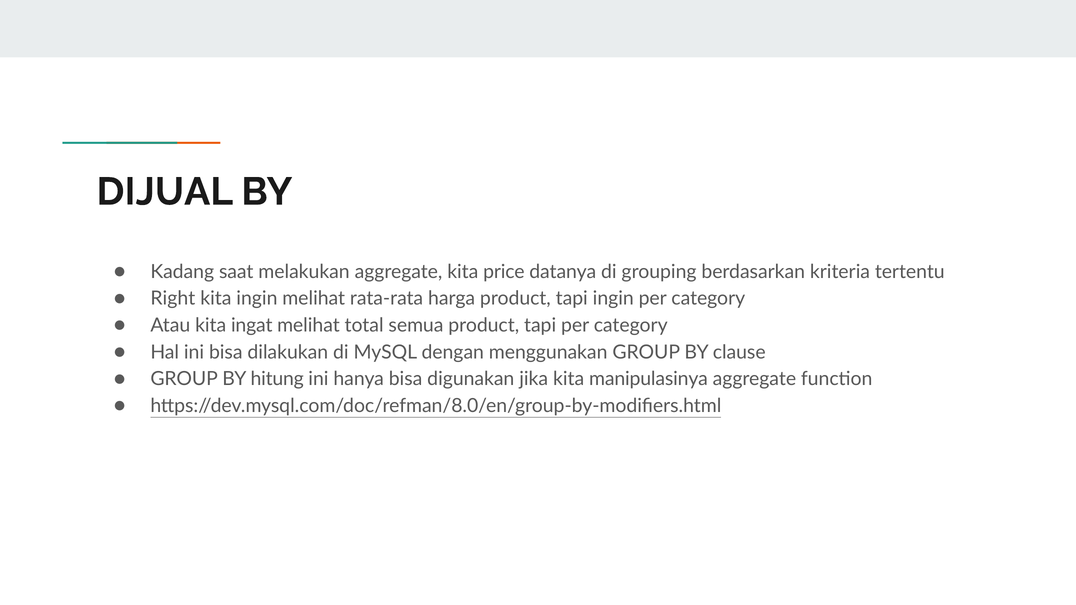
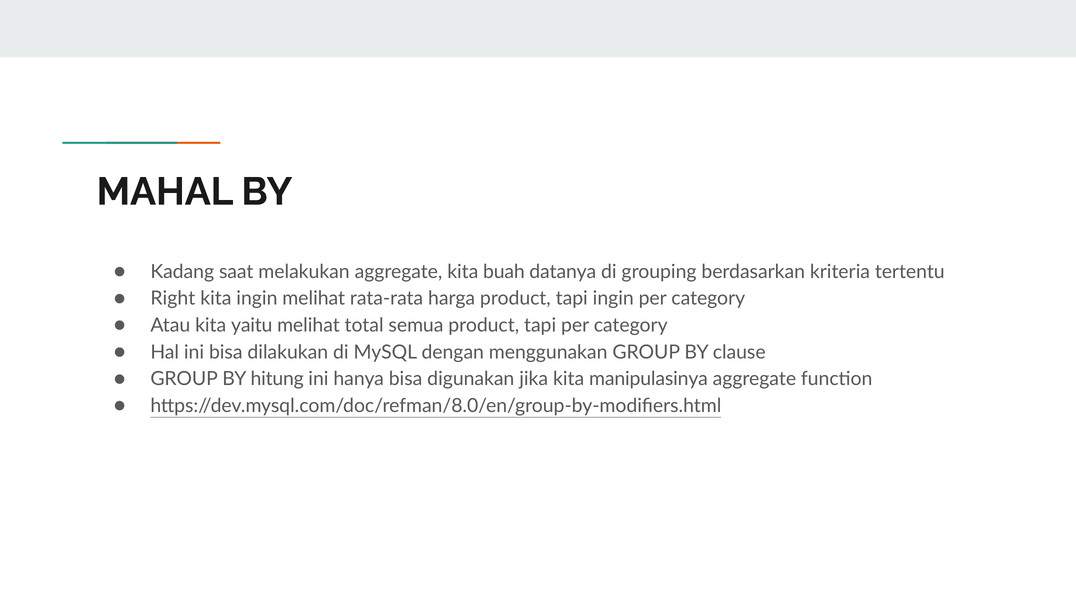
DIJUAL: DIJUAL -> MAHAL
price: price -> buah
ingat: ingat -> yaitu
